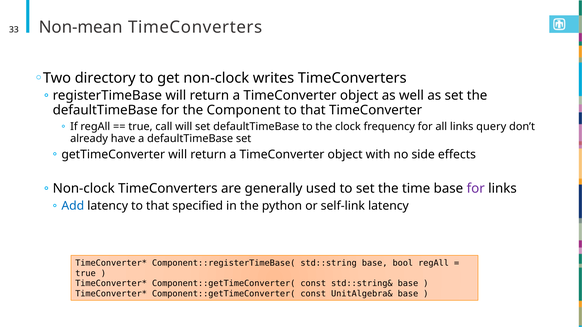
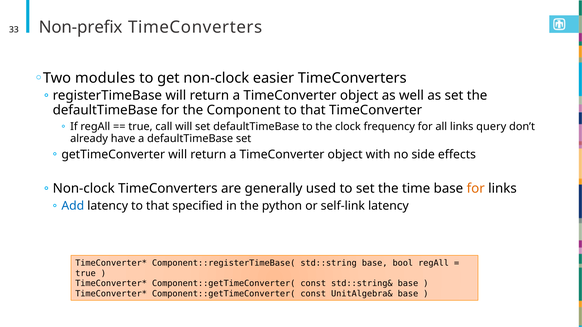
Non-mean: Non-mean -> Non-prefix
directory: directory -> modules
writes: writes -> easier
for at (476, 189) colour: purple -> orange
